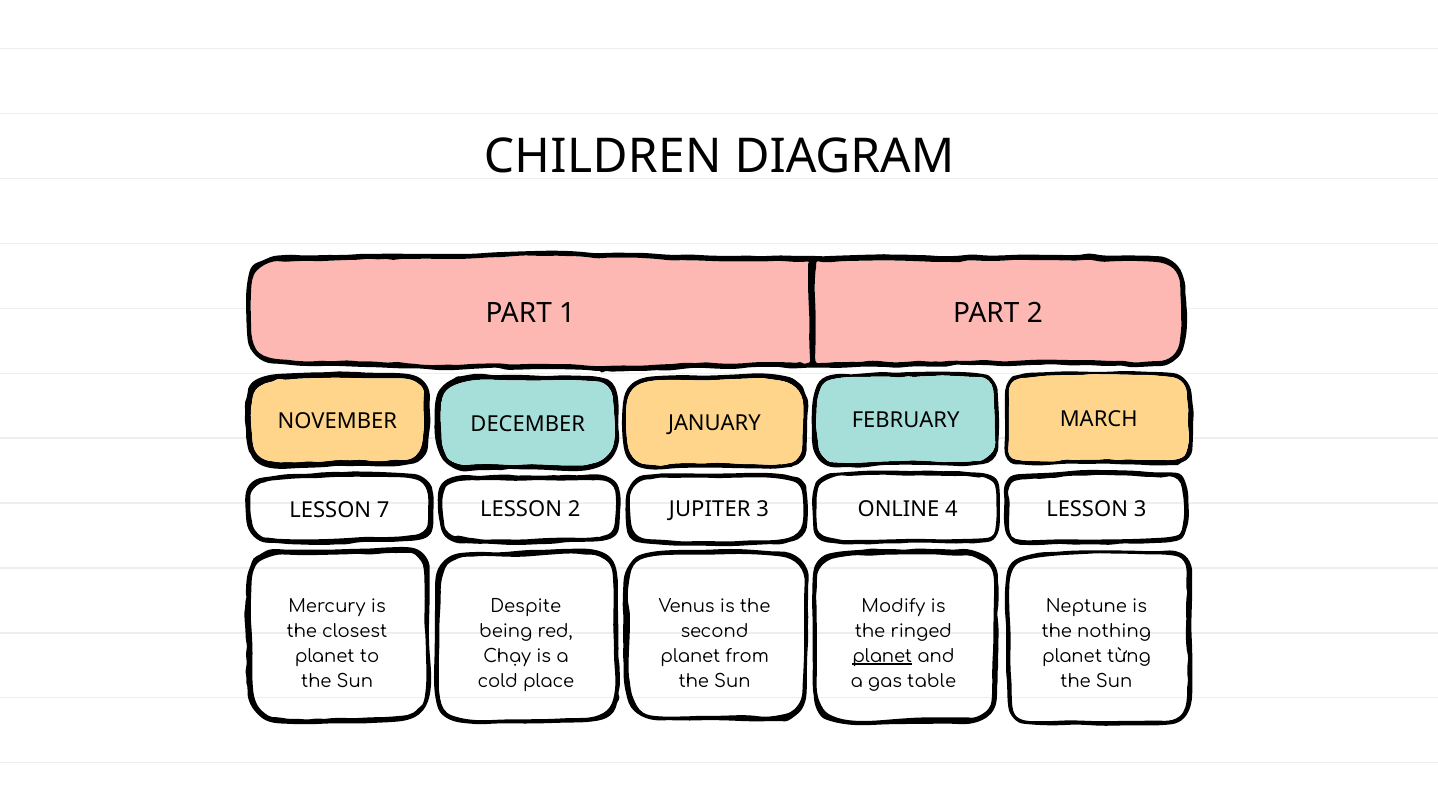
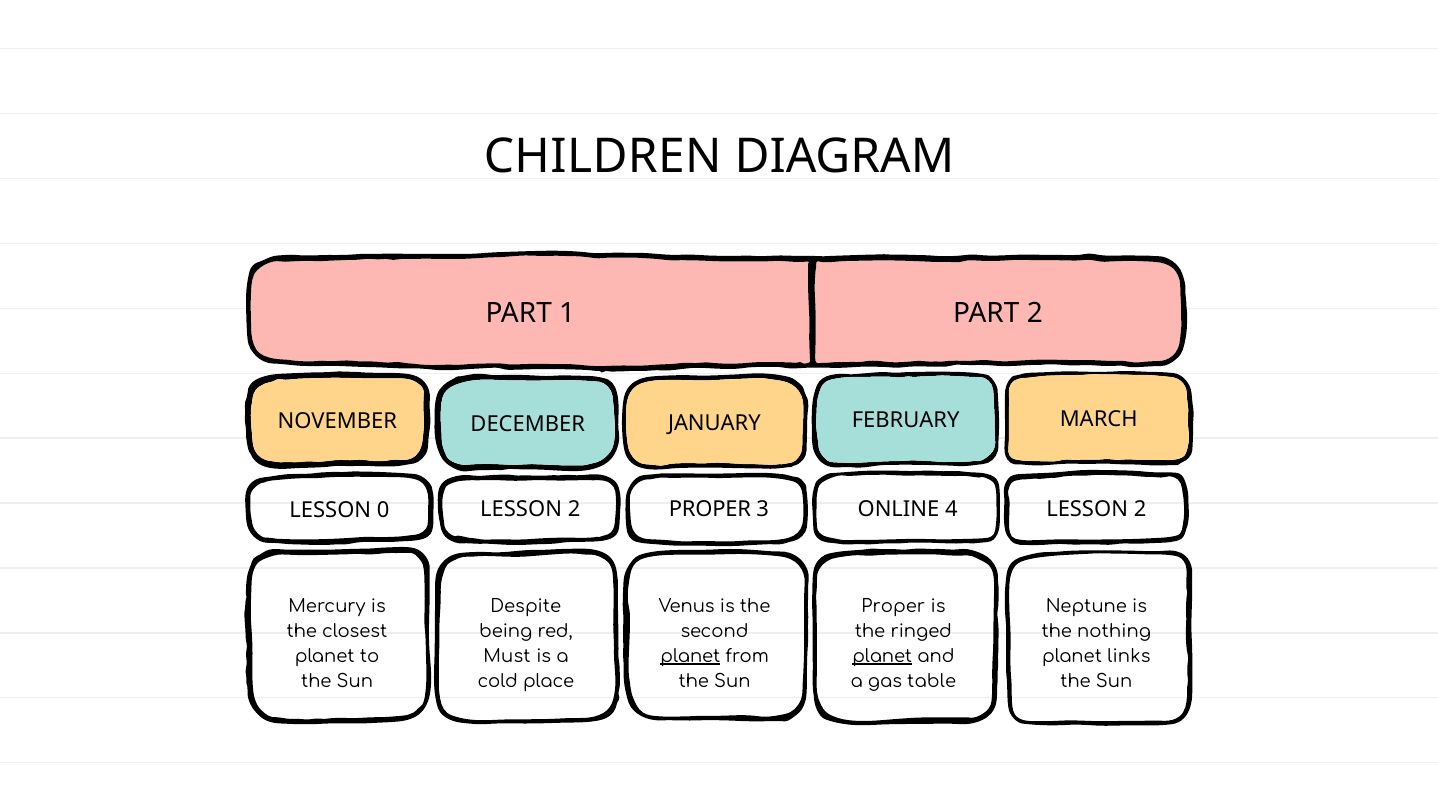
2 JUPITER: JUPITER -> PROPER
4 LESSON 3: 3 -> 2
7: 7 -> 0
Modify at (893, 607): Modify -> Proper
Chạy: Chạy -> Must
planet at (690, 656) underline: none -> present
từng: từng -> links
